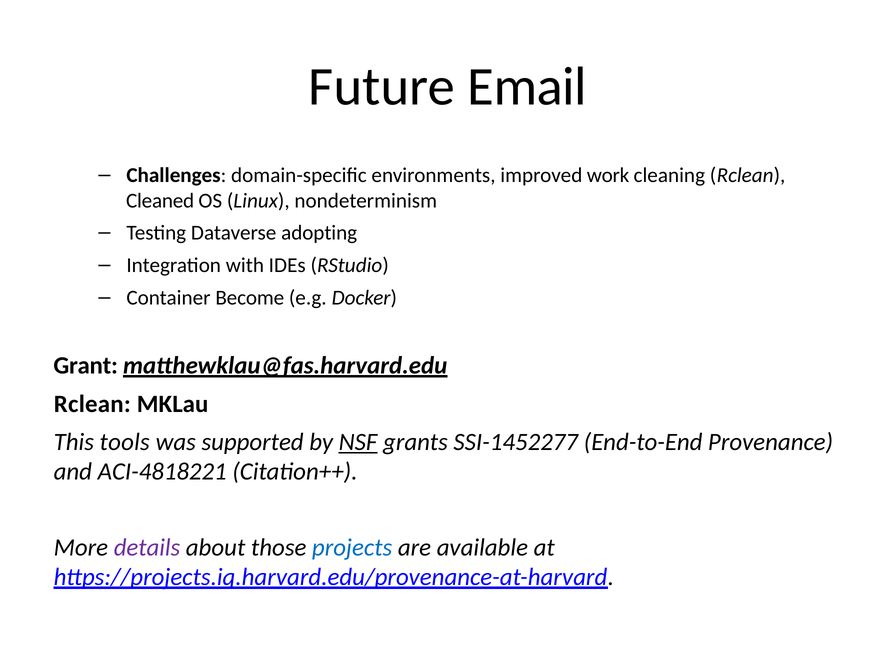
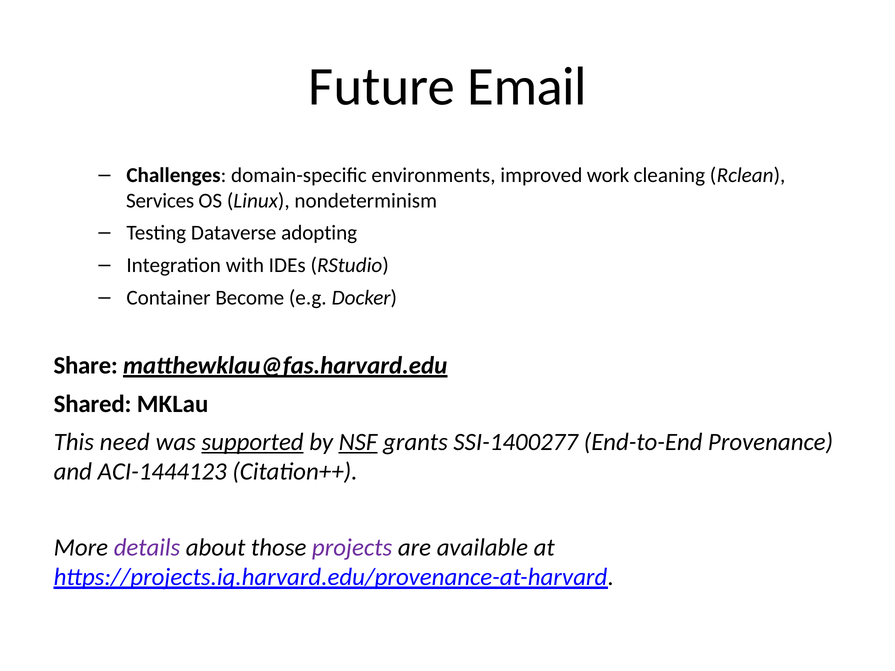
Cleaned: Cleaned -> Services
Grant: Grant -> Share
Rclean at (92, 404): Rclean -> Shared
tools: tools -> need
supported underline: none -> present
SSI-1452277: SSI-1452277 -> SSI-1400277
ACI-4818221: ACI-4818221 -> ACI-1444123
projects colour: blue -> purple
